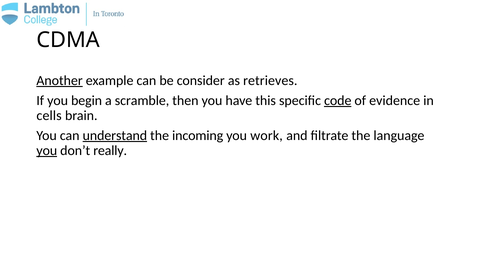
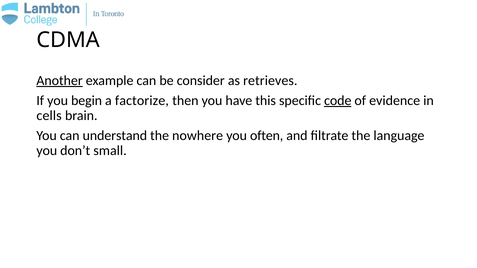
scramble: scramble -> factorize
understand underline: present -> none
incoming: incoming -> nowhere
work: work -> often
you at (47, 151) underline: present -> none
really: really -> small
